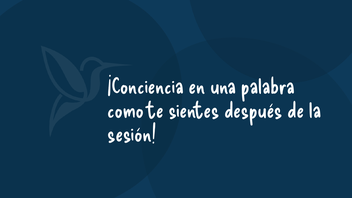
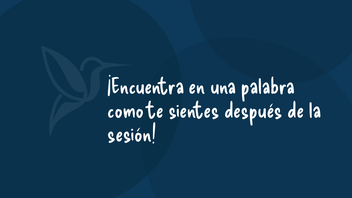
¡Conciencia: ¡Conciencia -> ¡Encuentra
